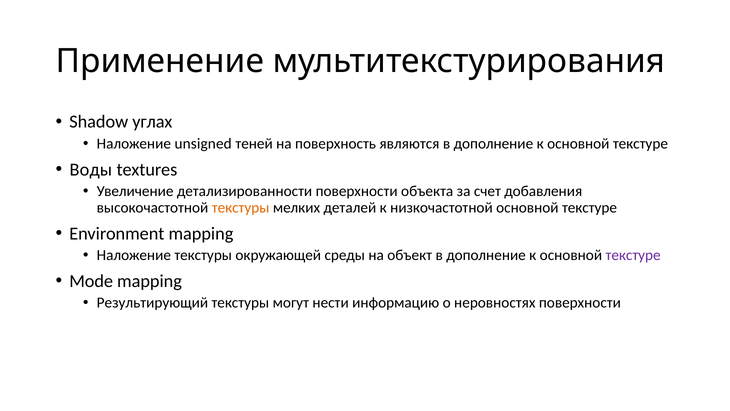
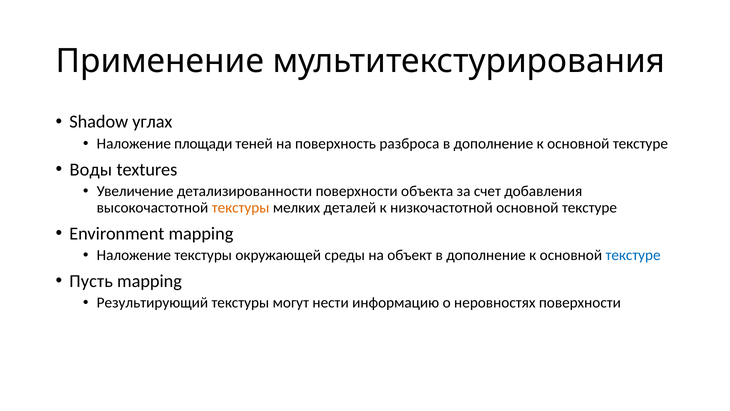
unsigned: unsigned -> площади
являются: являются -> разброса
текстуре at (633, 255) colour: purple -> blue
Mode: Mode -> Пусть
